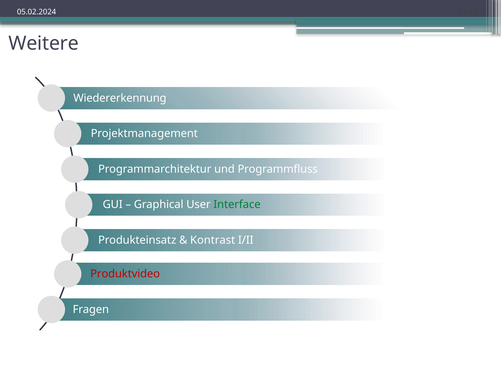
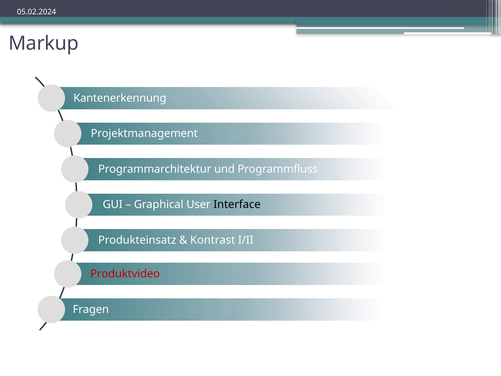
Weitere: Weitere -> Markup
Wiedererkennung: Wiedererkennung -> Kantenerkennung
Interface colour: green -> black
